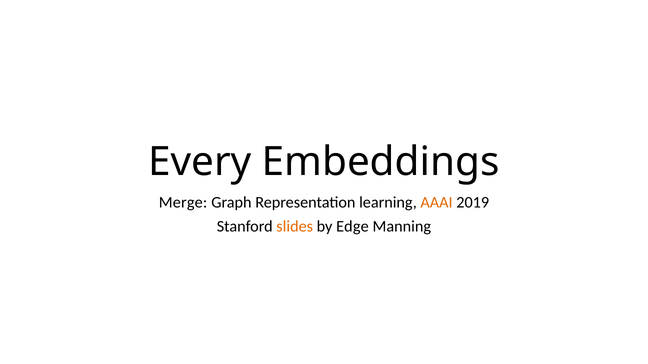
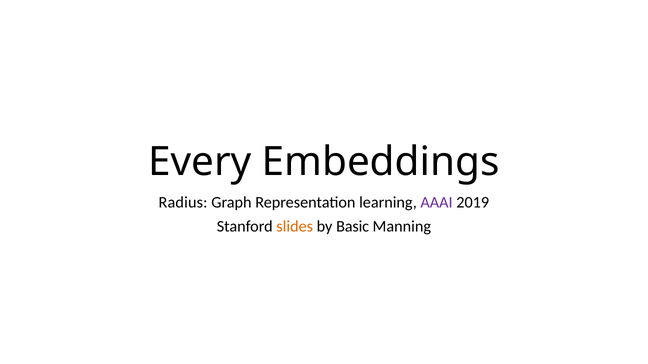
Merge: Merge -> Radius
AAAI colour: orange -> purple
Edge: Edge -> Basic
